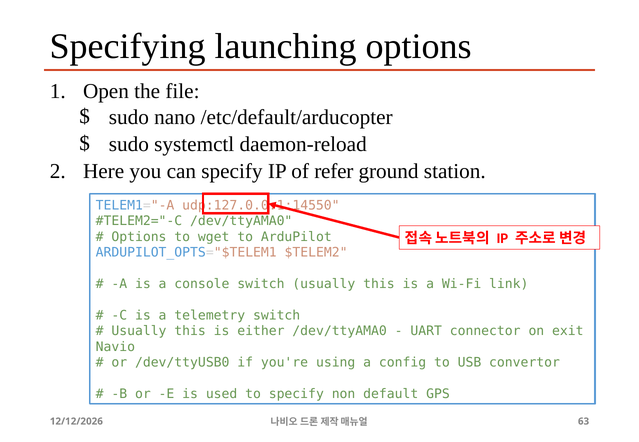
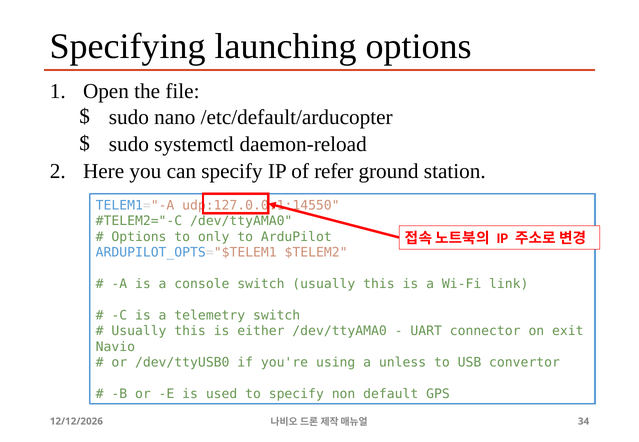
wget: wget -> only
config: config -> unless
63: 63 -> 34
